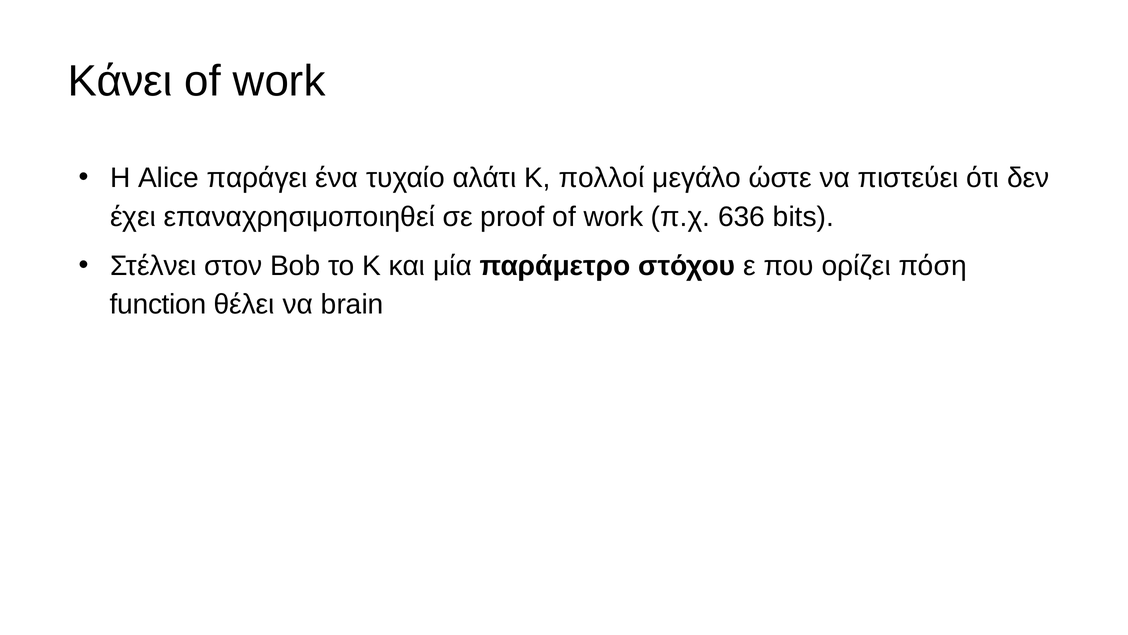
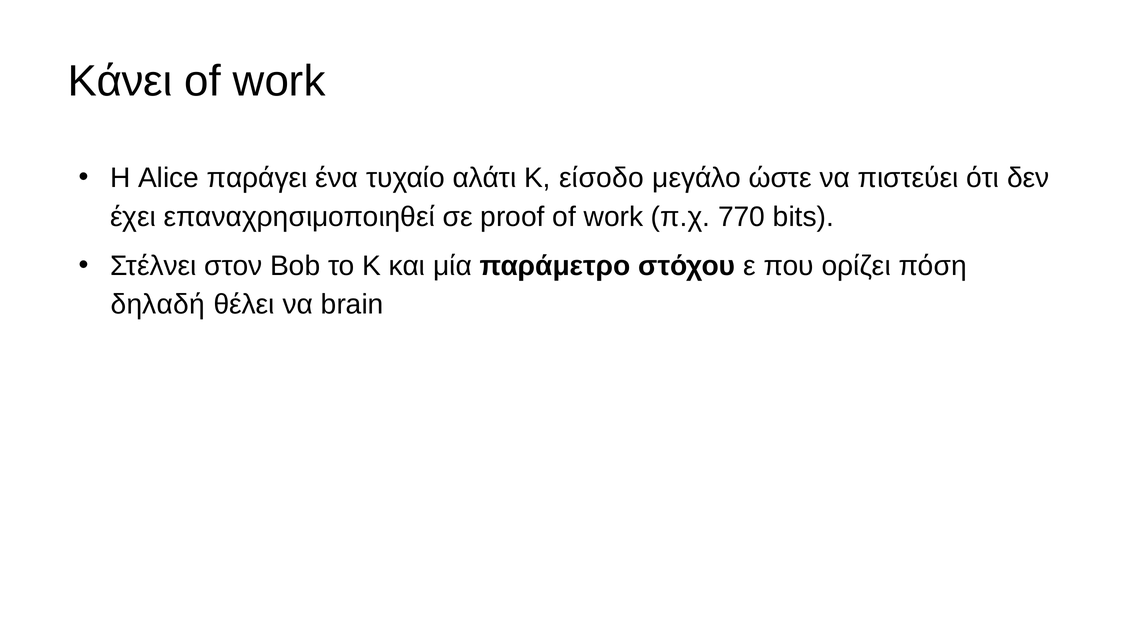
πολλοί: πολλοί -> είσοδο
636: 636 -> 770
function: function -> δηλαδή
